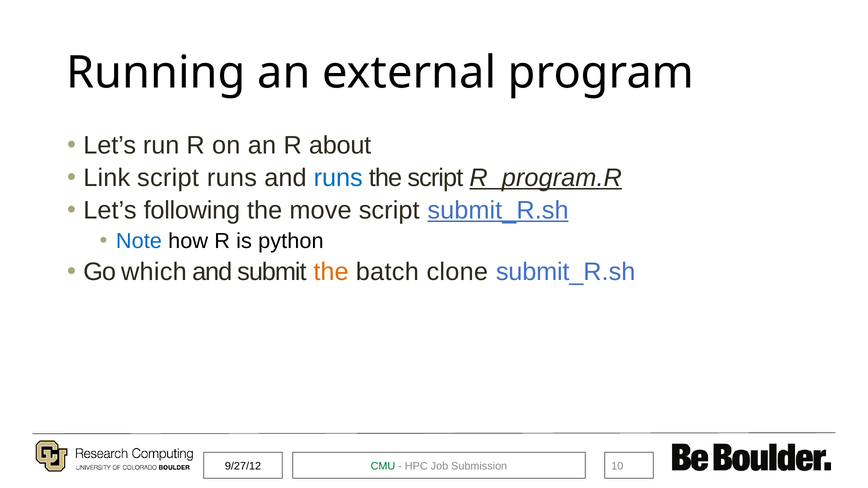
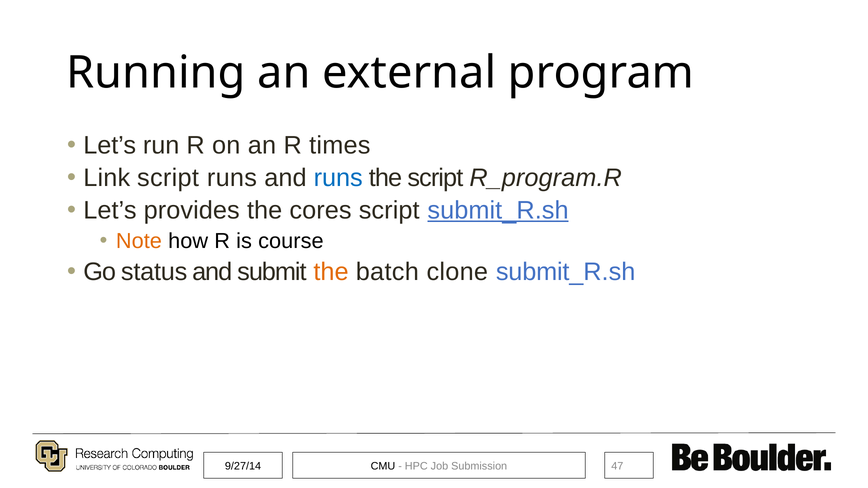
about: about -> times
R_program.R underline: present -> none
following: following -> provides
move: move -> cores
Note colour: blue -> orange
python: python -> course
which: which -> status
9/27/12: 9/27/12 -> 9/27/14
CMU colour: green -> black
10: 10 -> 47
